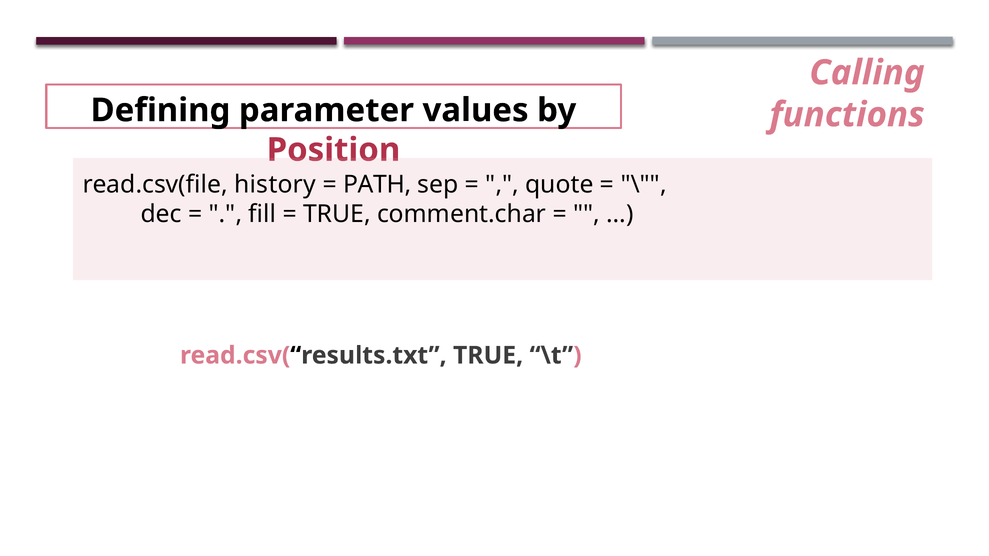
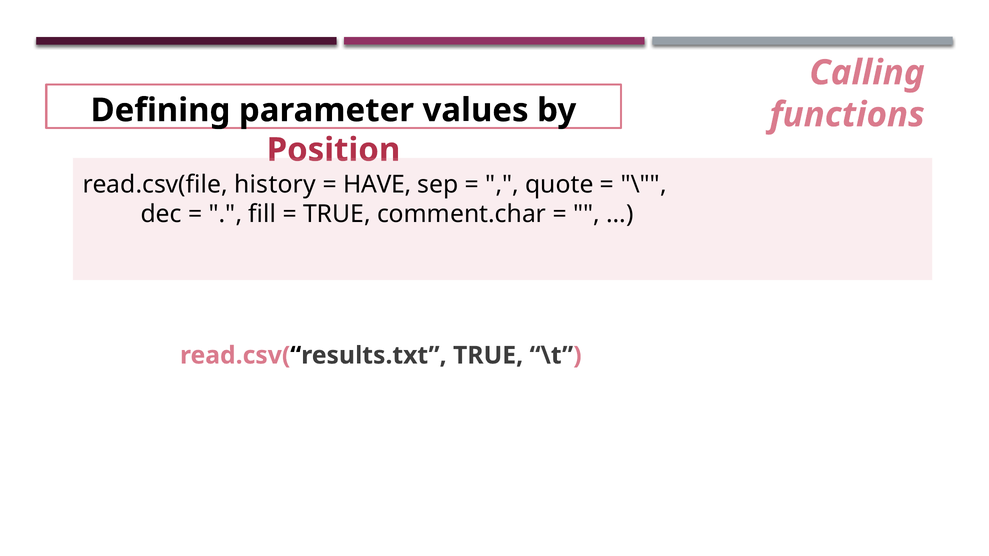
PATH: PATH -> HAVE
